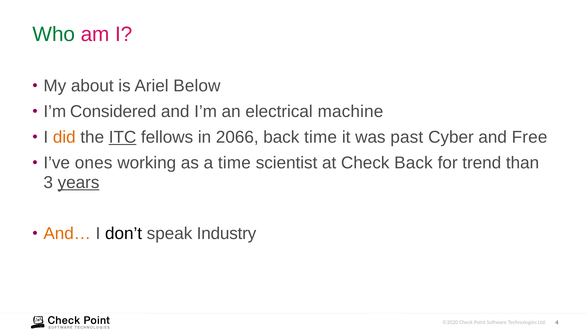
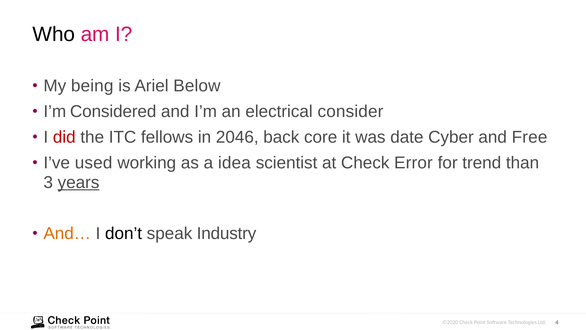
Who colour: green -> black
about: about -> being
machine: machine -> consider
did colour: orange -> red
ITC underline: present -> none
2066: 2066 -> 2046
back time: time -> core
past: past -> date
ones: ones -> used
a time: time -> idea
Check Back: Back -> Error
